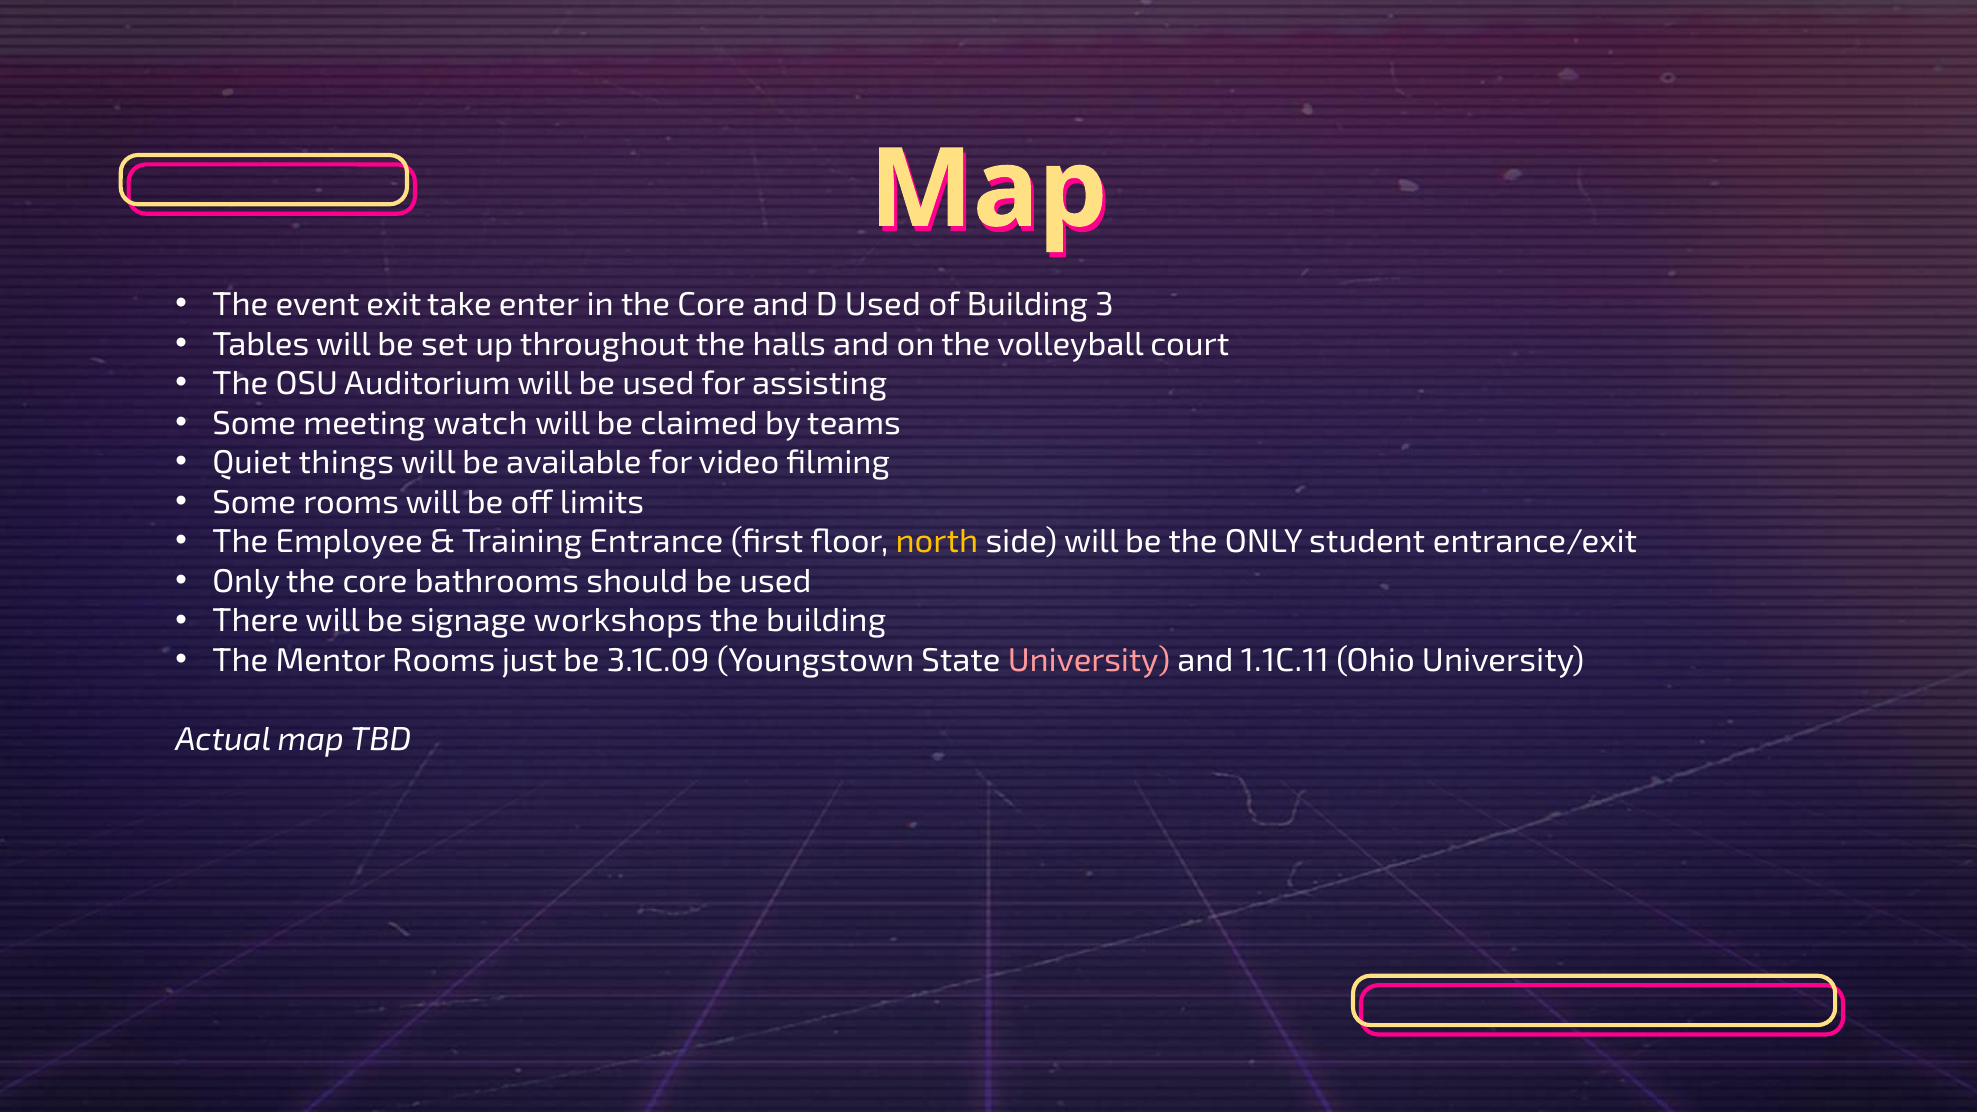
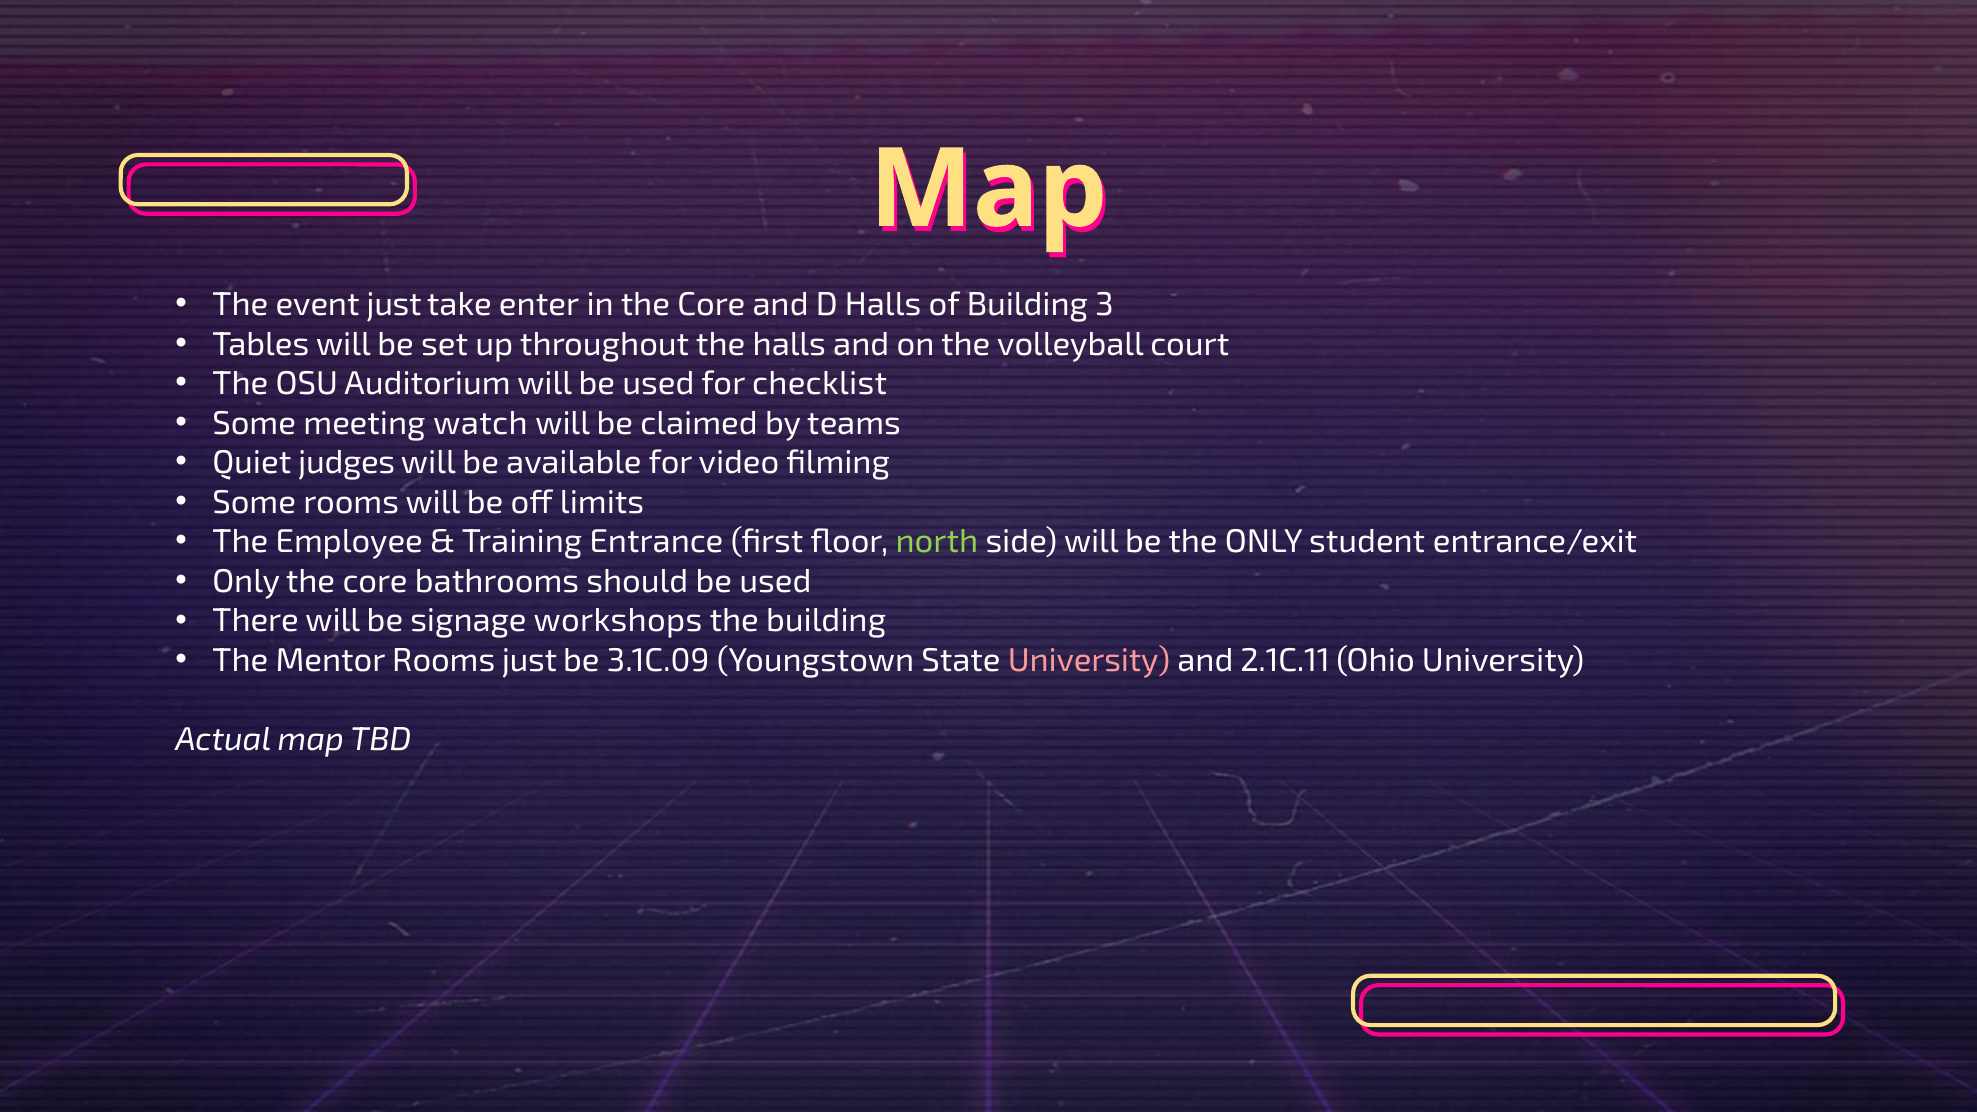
event exit: exit -> just
D Used: Used -> Halls
assisting: assisting -> checklist
things: things -> judges
north colour: yellow -> light green
1.1C.11: 1.1C.11 -> 2.1C.11
